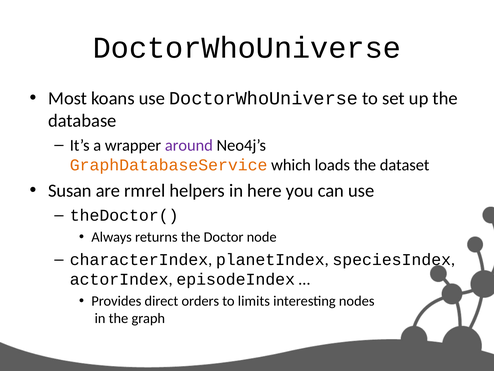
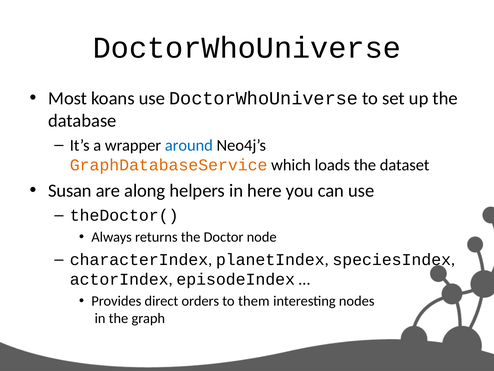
around colour: purple -> blue
rmrel: rmrel -> along
limits: limits -> them
